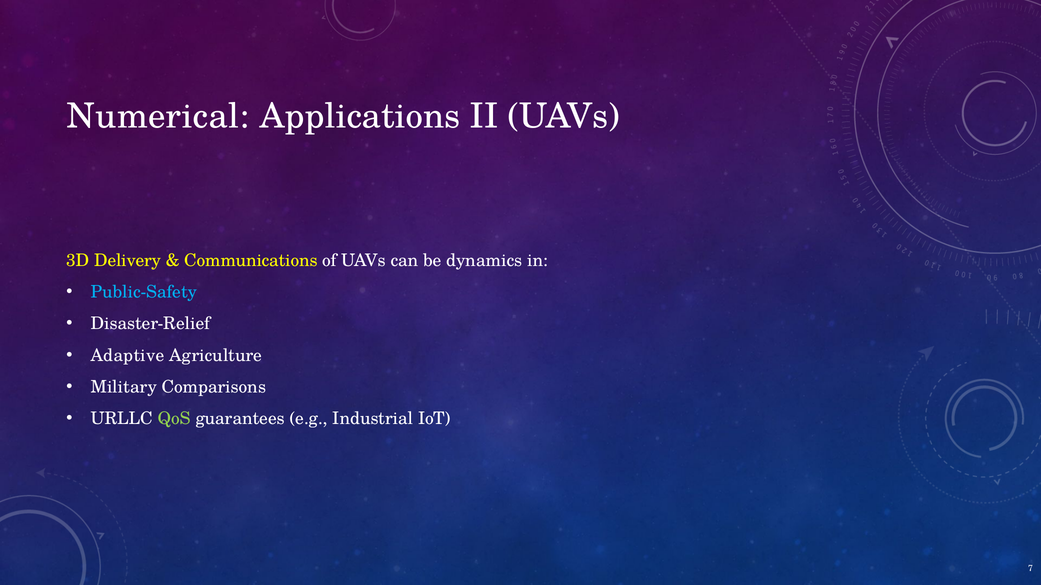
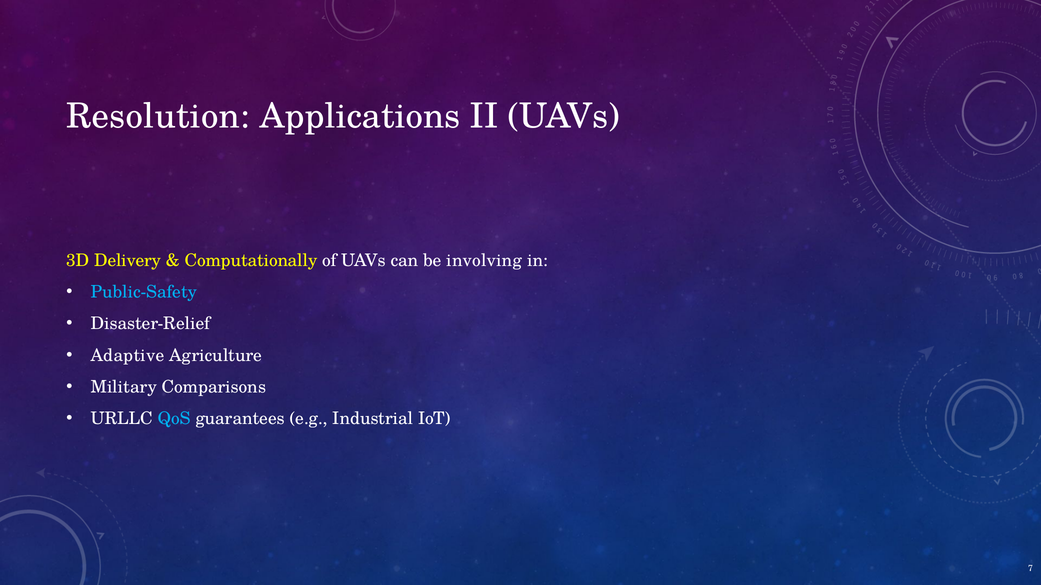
Numerical: Numerical -> Resolution
Communications: Communications -> Computationally
dynamics: dynamics -> involving
QoS colour: light green -> light blue
